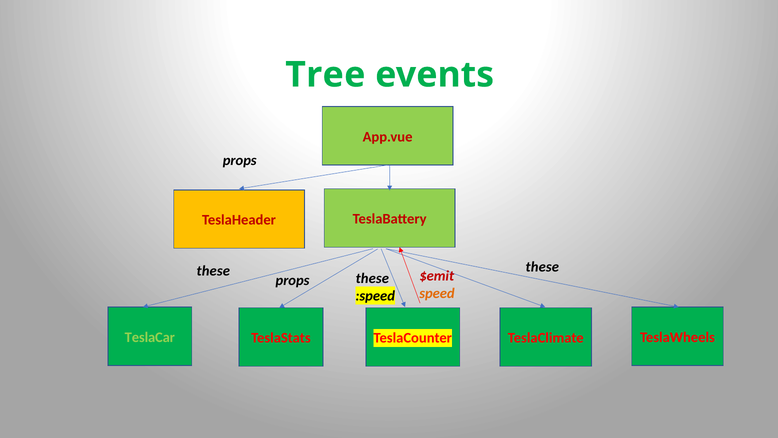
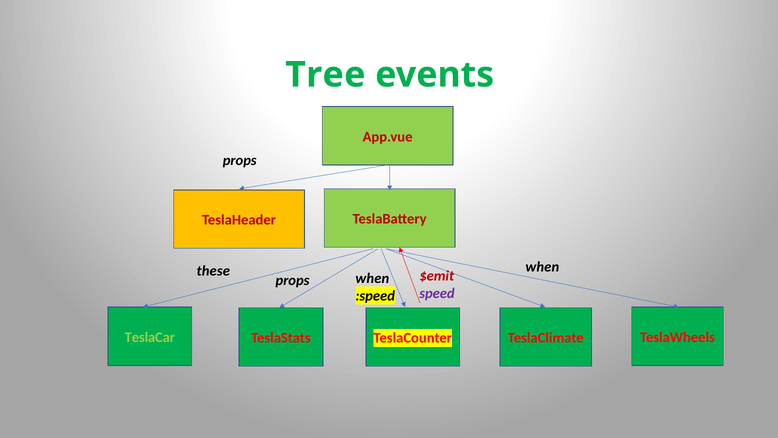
these at (542, 267): these -> when
these at (372, 278): these -> when
speed colour: orange -> purple
